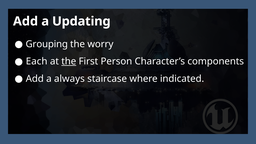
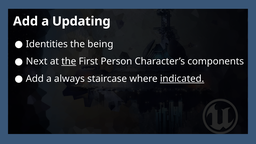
Grouping: Grouping -> Identities
worry: worry -> being
Each: Each -> Next
indicated underline: none -> present
